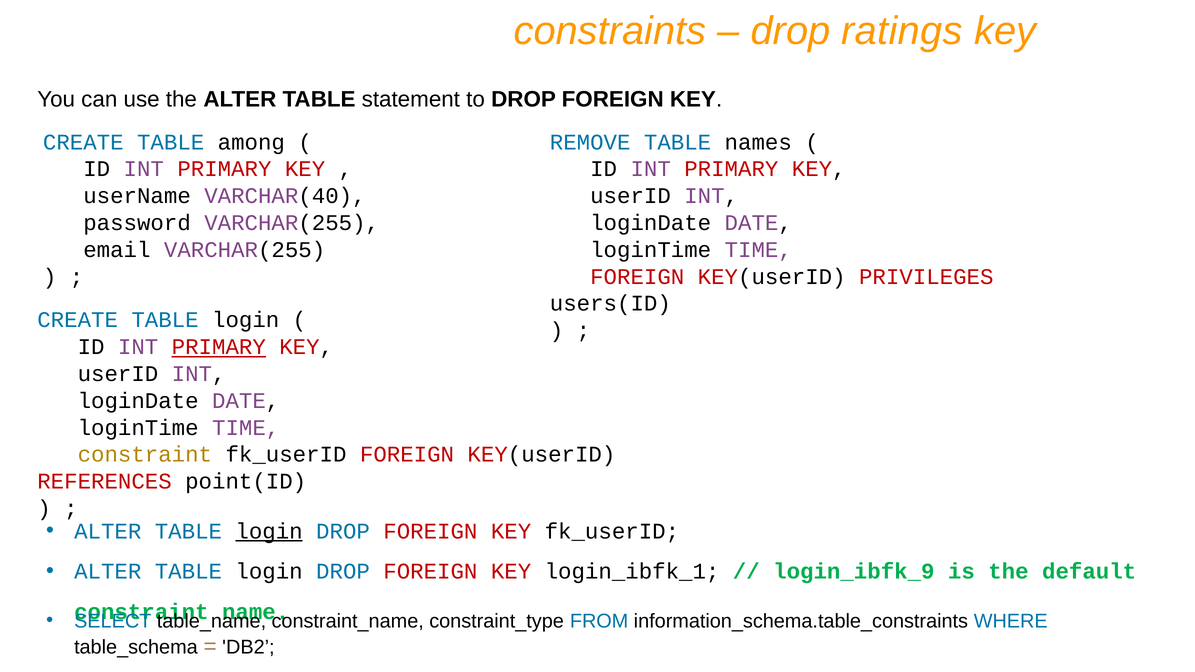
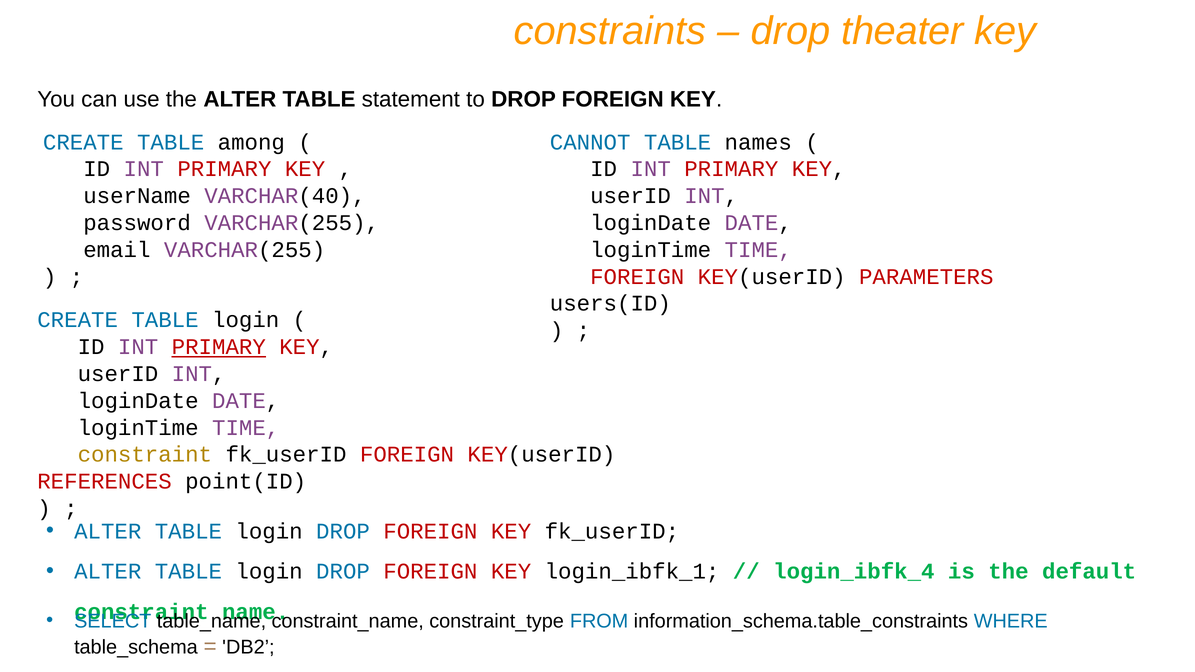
ratings: ratings -> theater
REMOVE: REMOVE -> CANNOT
PRIVILEGES: PRIVILEGES -> PARAMETERS
login at (269, 531) underline: present -> none
login_ibfk_9: login_ibfk_9 -> login_ibfk_4
